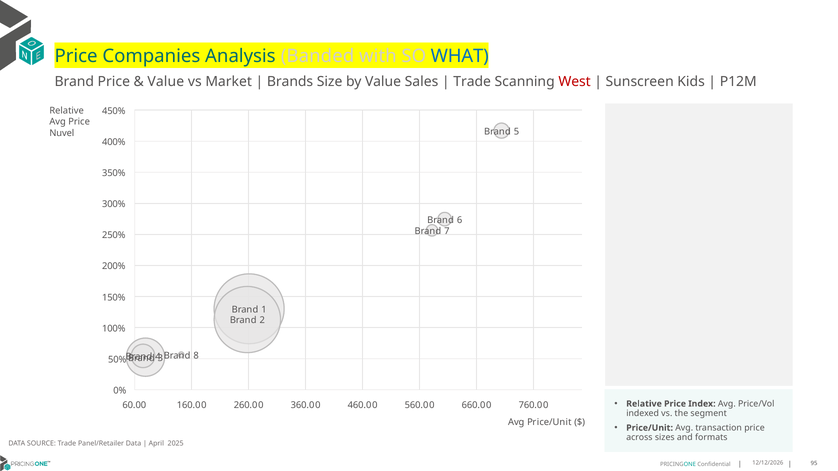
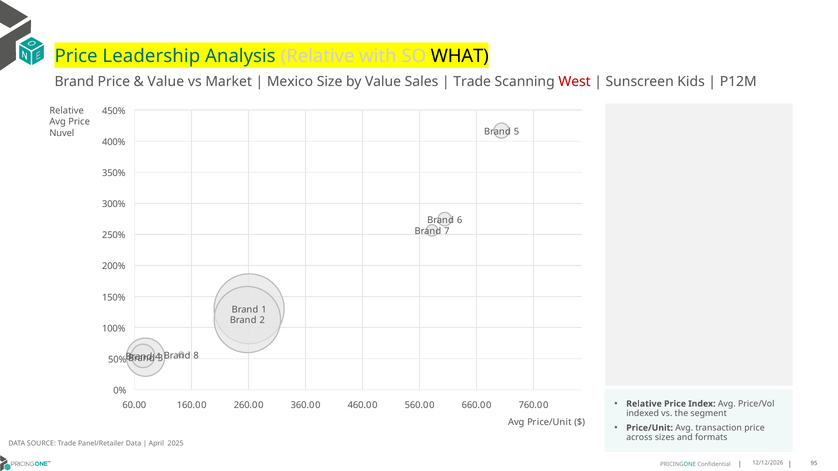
Companies: Companies -> Leadership
Analysis Banded: Banded -> Relative
WHAT colour: blue -> black
Brands: Brands -> Mexico
